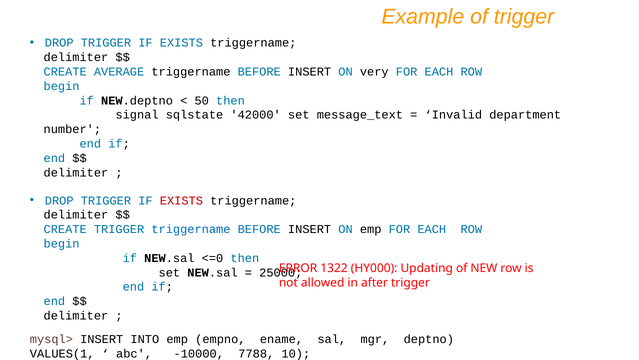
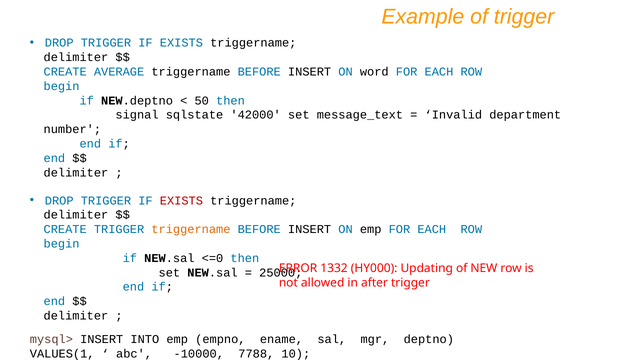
very: very -> word
triggername at (191, 229) colour: blue -> orange
1322: 1322 -> 1332
